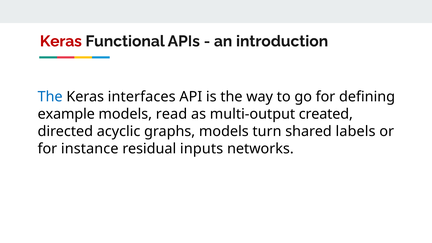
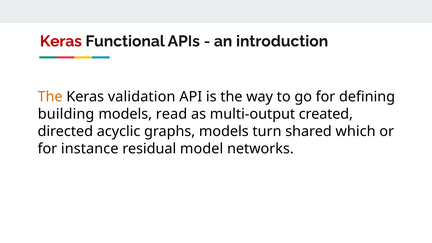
The at (50, 97) colour: blue -> orange
interfaces: interfaces -> validation
example: example -> building
labels: labels -> which
inputs: inputs -> model
